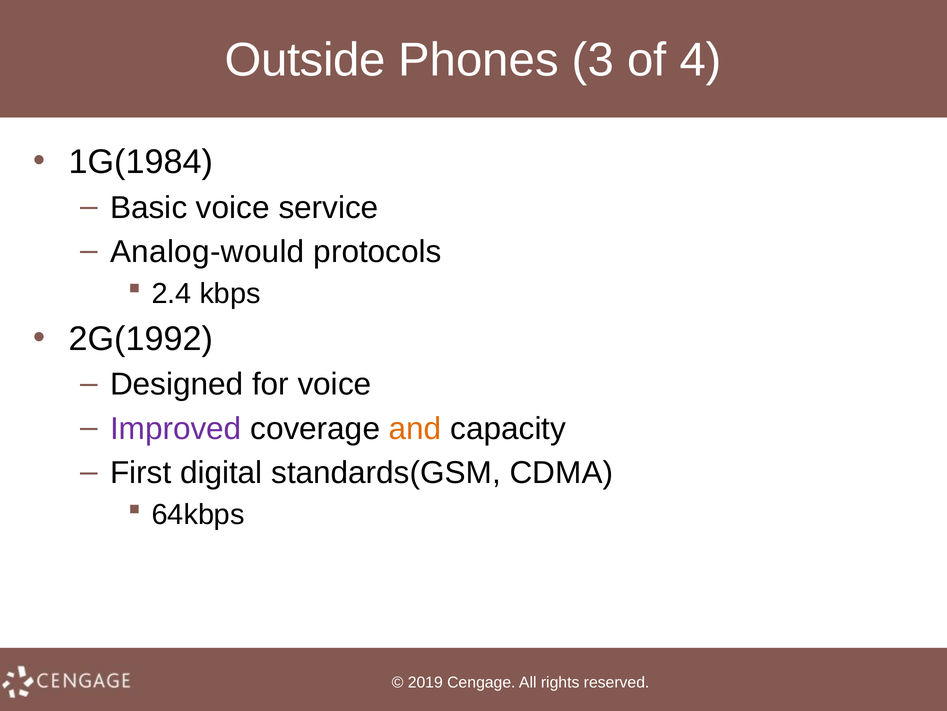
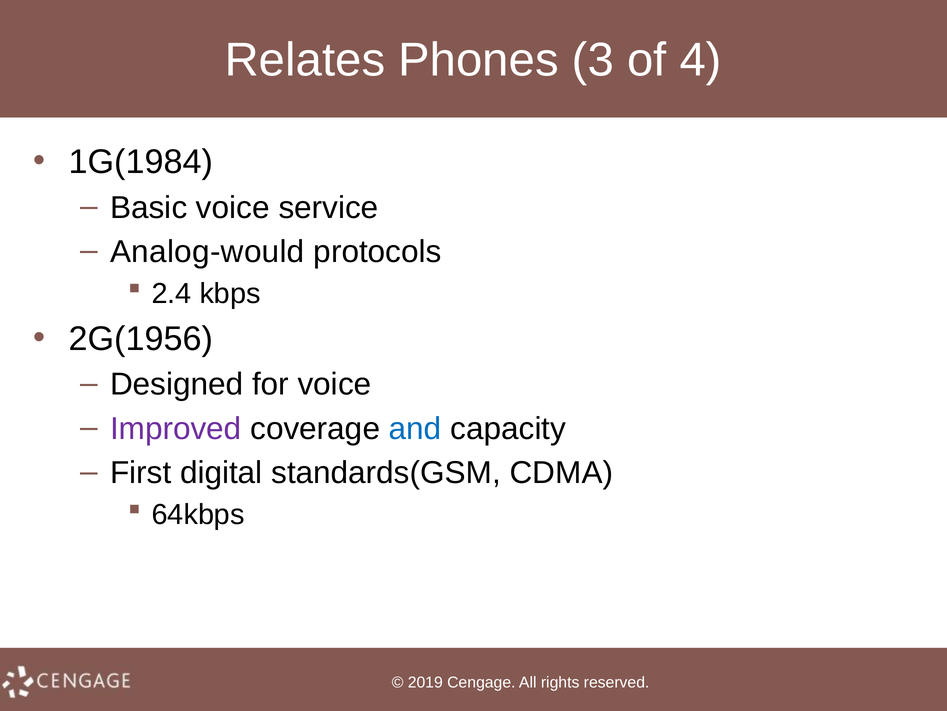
Outside: Outside -> Relates
2G(1992: 2G(1992 -> 2G(1956
and colour: orange -> blue
